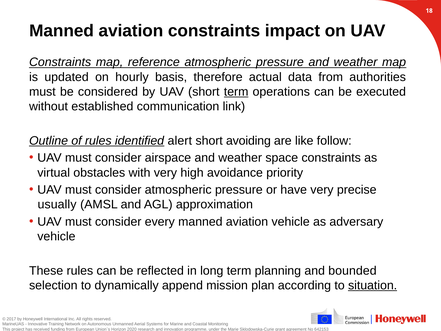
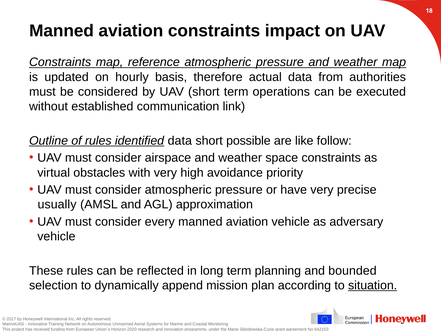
term at (236, 92) underline: present -> none
identified alert: alert -> data
avoiding: avoiding -> possible
